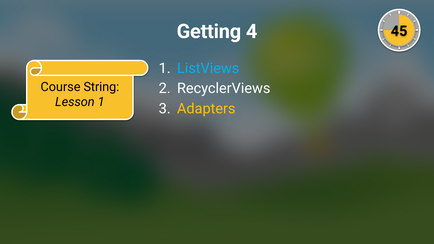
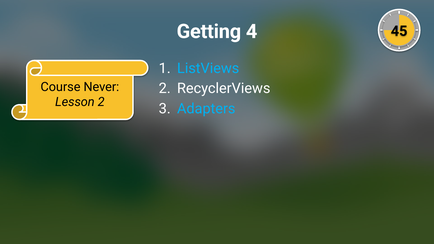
String: String -> Never
Lesson 1: 1 -> 2
Adapters colour: yellow -> light blue
